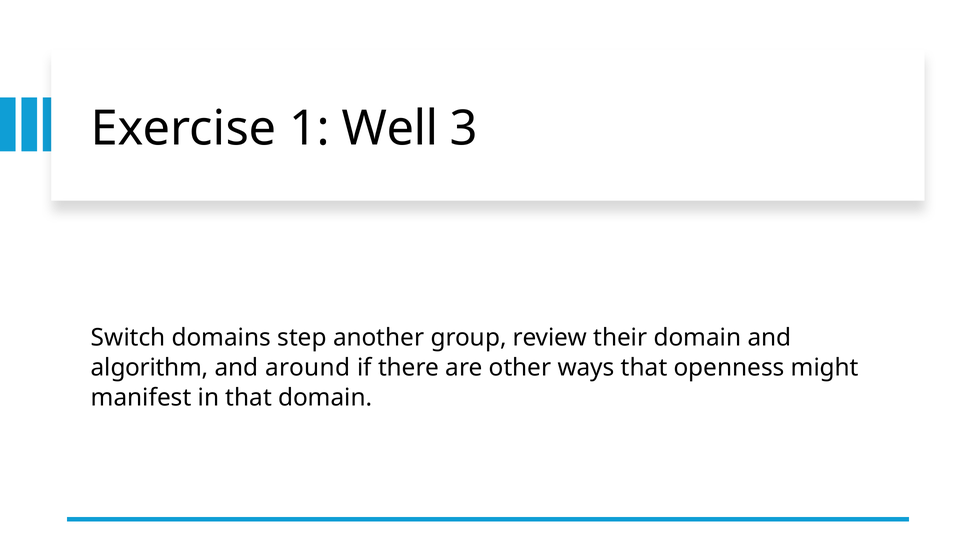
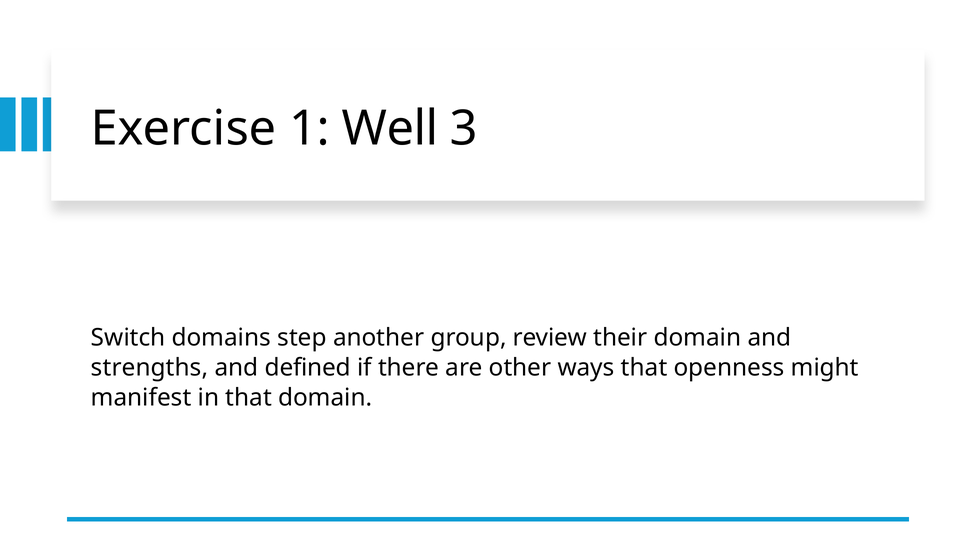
algorithm: algorithm -> strengths
around: around -> defined
